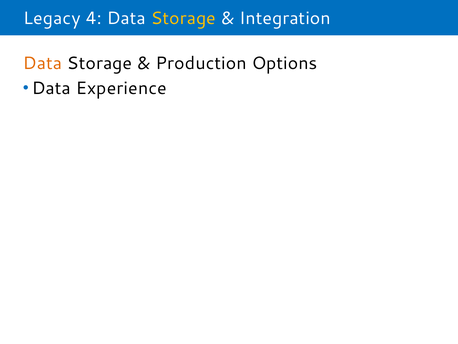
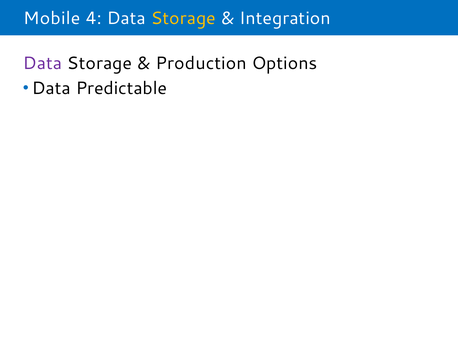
Legacy: Legacy -> Mobile
Data at (43, 63) colour: orange -> purple
Experience: Experience -> Predictable
